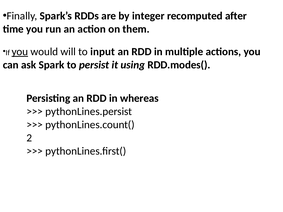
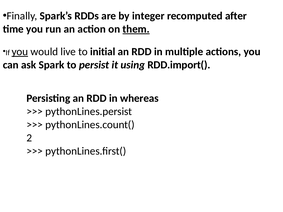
them underline: none -> present
will: will -> live
input: input -> initial
RDD.modes(: RDD.modes( -> RDD.import(
